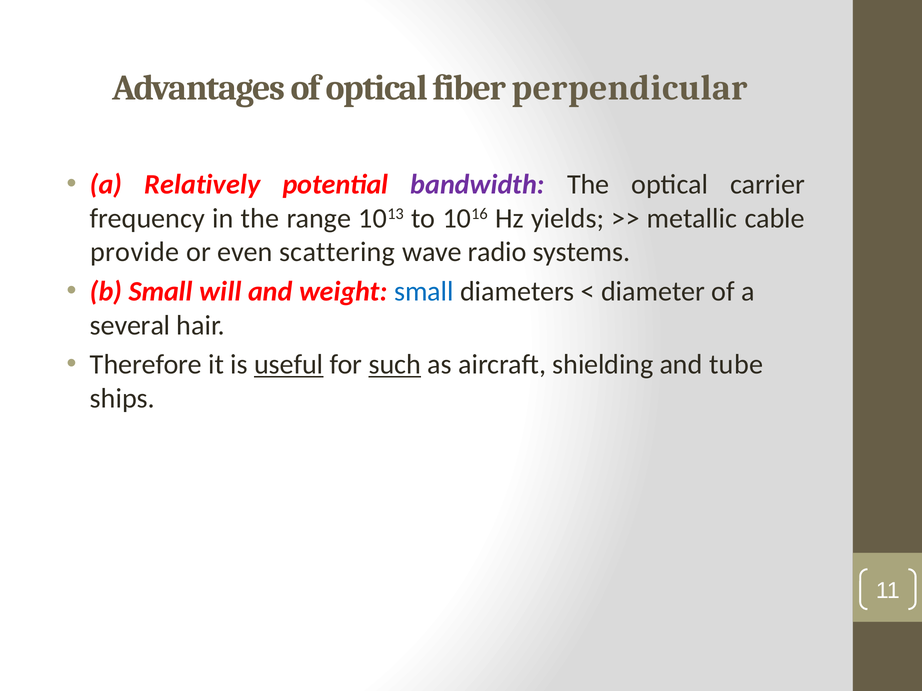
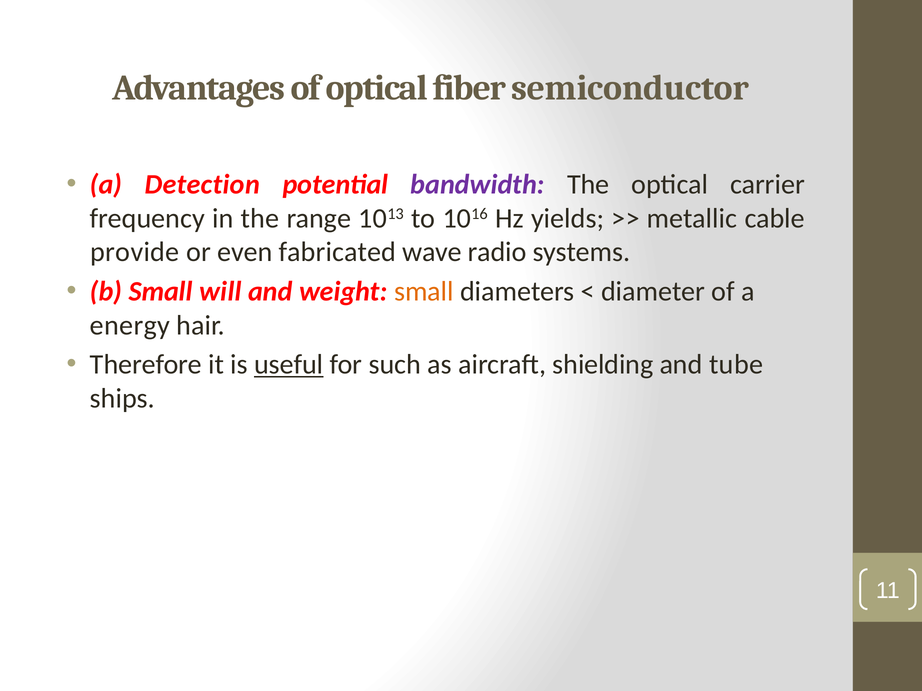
perpendicular: perpendicular -> semiconductor
Relatively: Relatively -> Detection
scattering: scattering -> fabricated
small at (424, 292) colour: blue -> orange
several: several -> energy
such underline: present -> none
